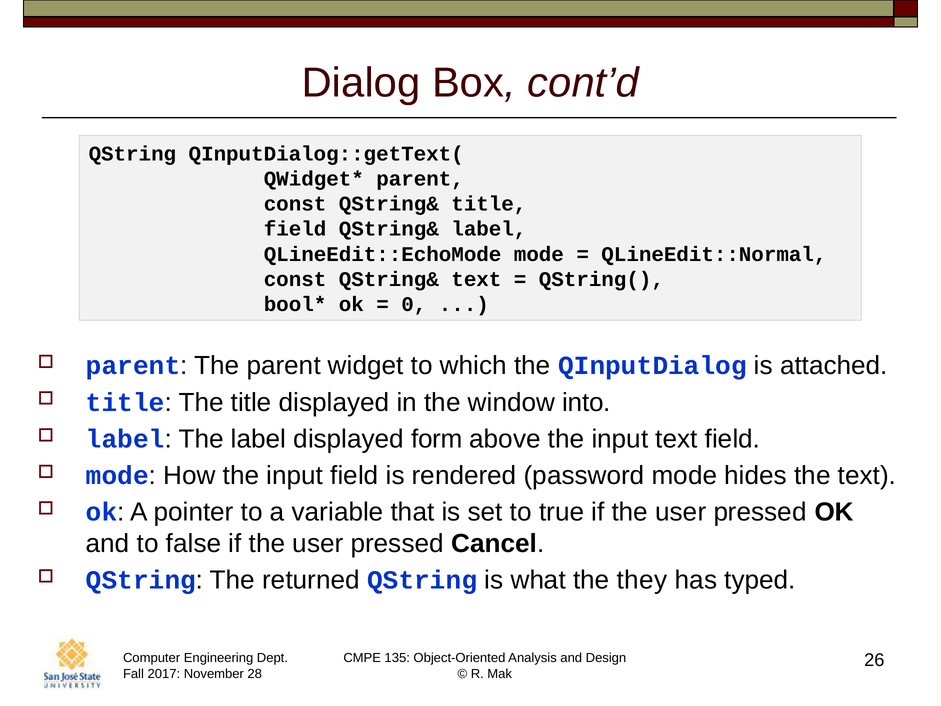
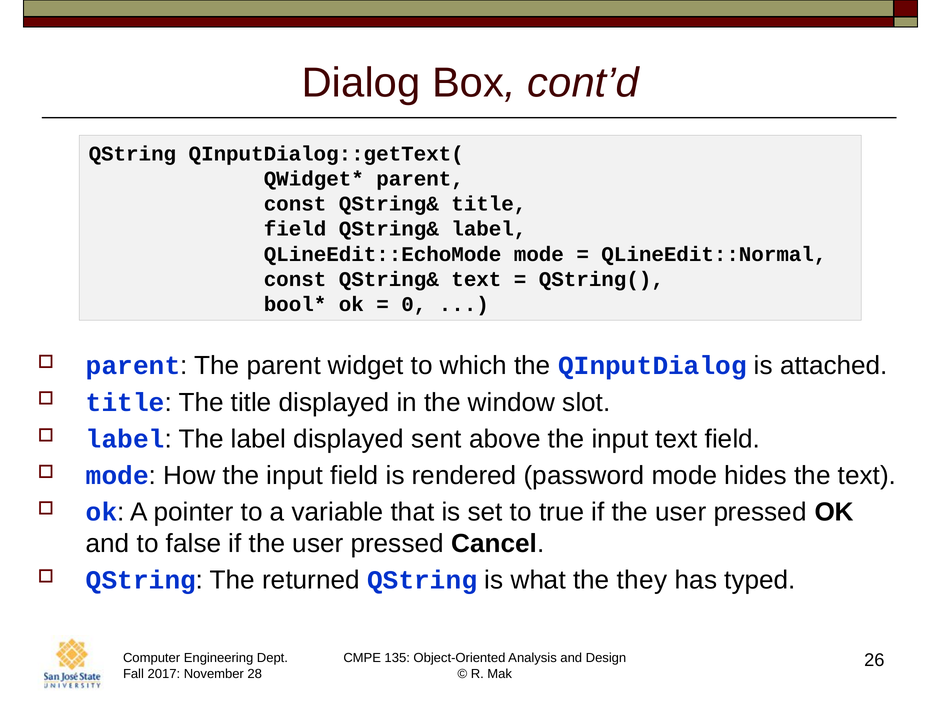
into: into -> slot
form: form -> sent
